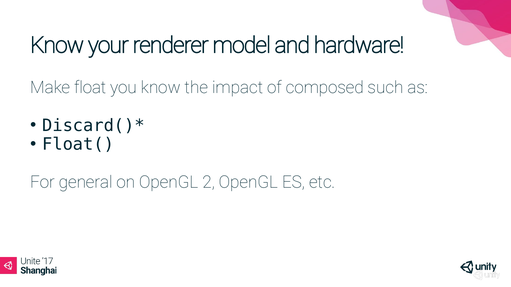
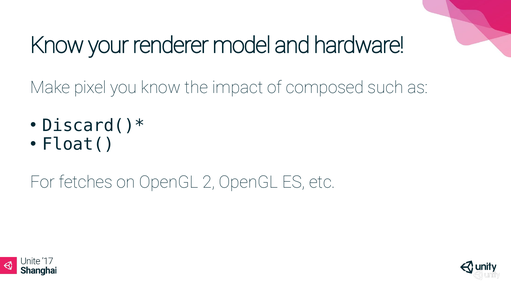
float: float -> pixel
general: general -> fetches
